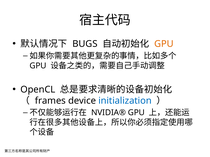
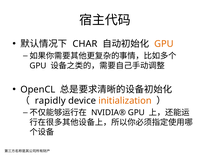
BUGS: BUGS -> CHAR
frames: frames -> rapidly
initialization colour: blue -> orange
